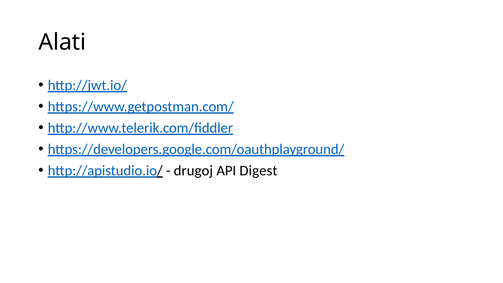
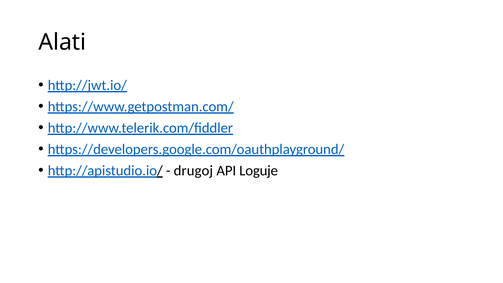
Digest: Digest -> Loguje
